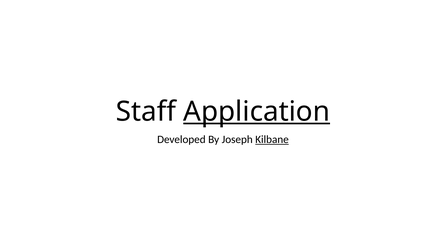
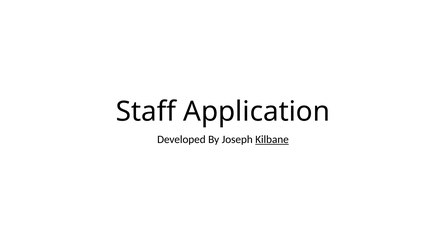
Application underline: present -> none
